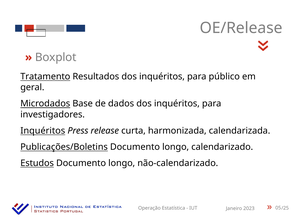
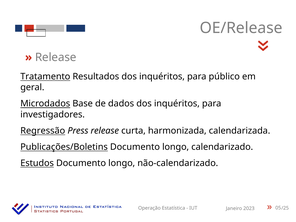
Boxplot at (56, 57): Boxplot -> Release
Inquéritos at (43, 131): Inquéritos -> Regressão
